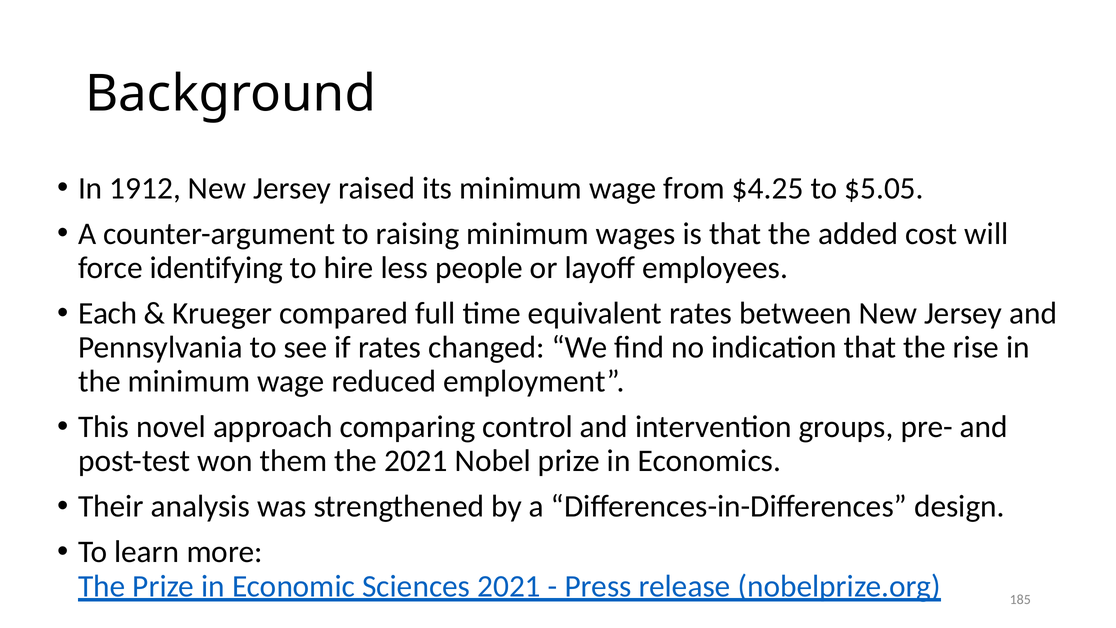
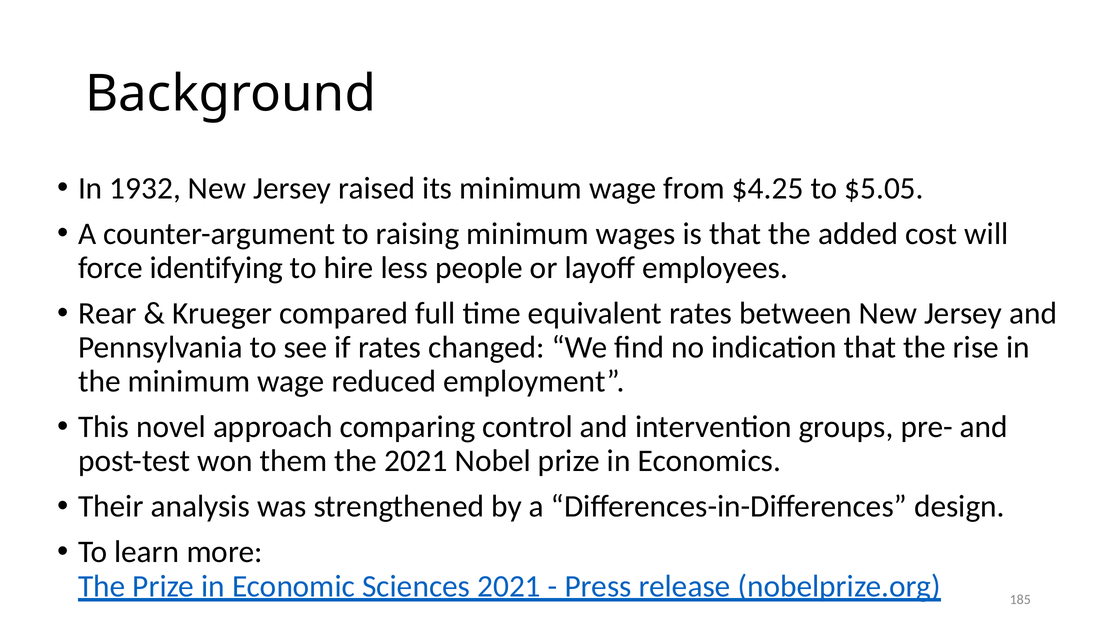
1912: 1912 -> 1932
Each: Each -> Rear
